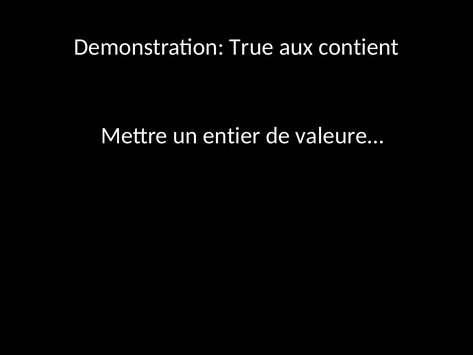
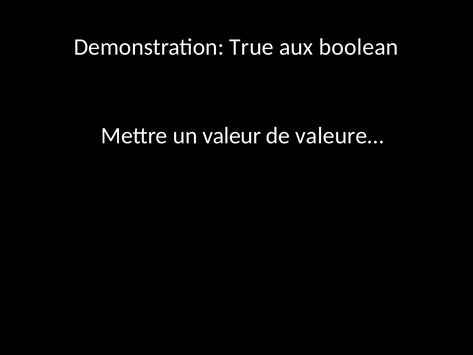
contient: contient -> boolean
entier: entier -> valeur
